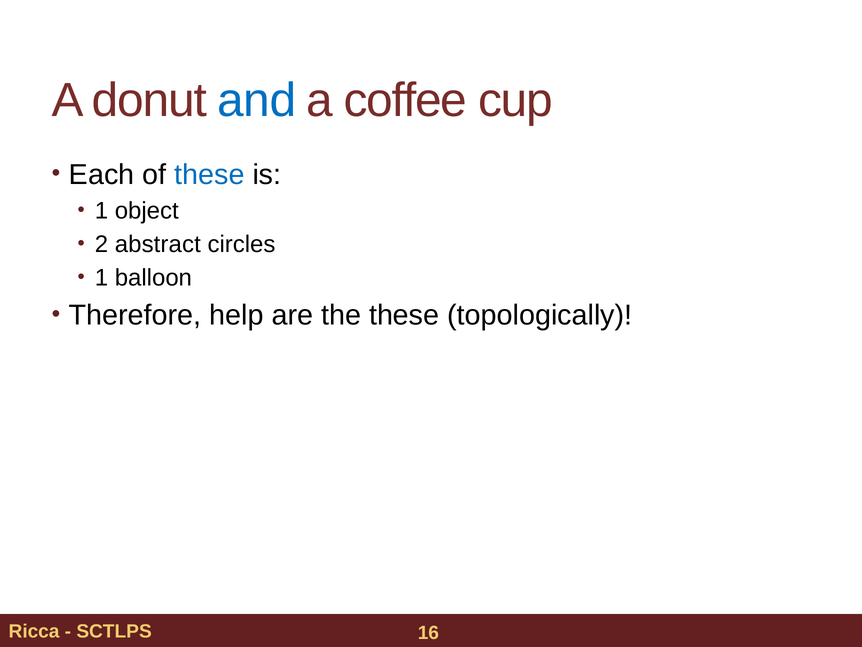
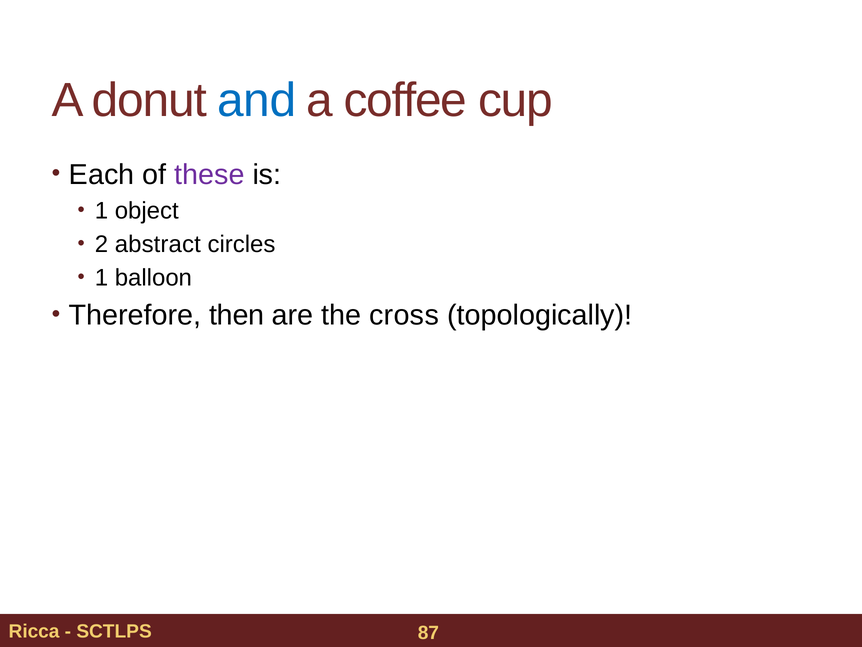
these at (209, 174) colour: blue -> purple
help: help -> then
the these: these -> cross
16: 16 -> 87
